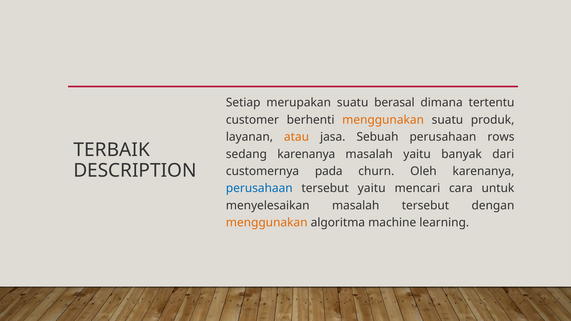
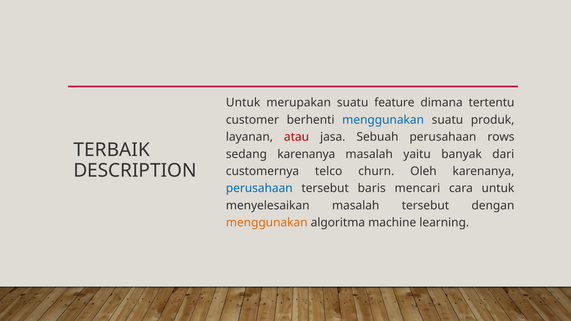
Setiap at (243, 103): Setiap -> Untuk
berasal: berasal -> feature
menggunakan at (383, 120) colour: orange -> blue
atau colour: orange -> red
pada: pada -> telco
tersebut yaitu: yaitu -> baris
